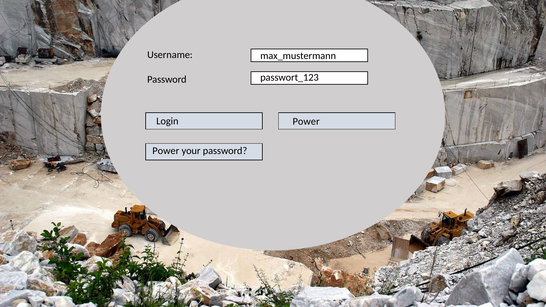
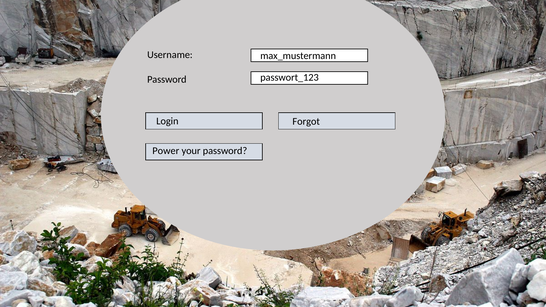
Power at (306, 122): Power -> Forgot
